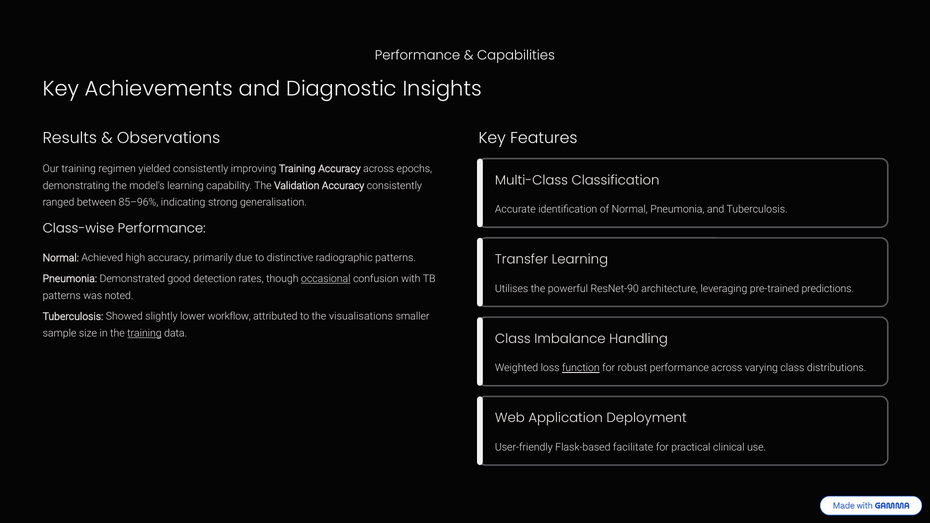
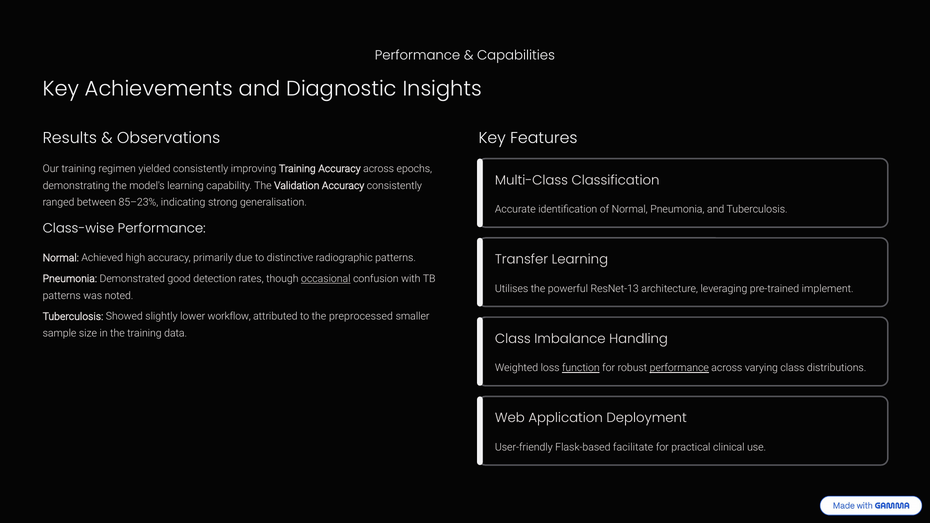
85–96%: 85–96% -> 85–23%
ResNet-90: ResNet-90 -> ResNet-13
predictions: predictions -> implement
visualisations: visualisations -> preprocessed
training at (144, 333) underline: present -> none
performance at (679, 368) underline: none -> present
